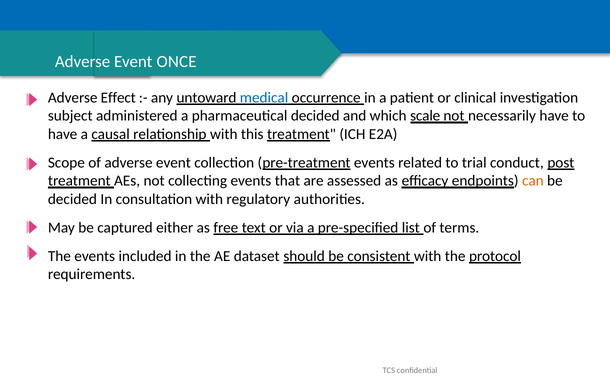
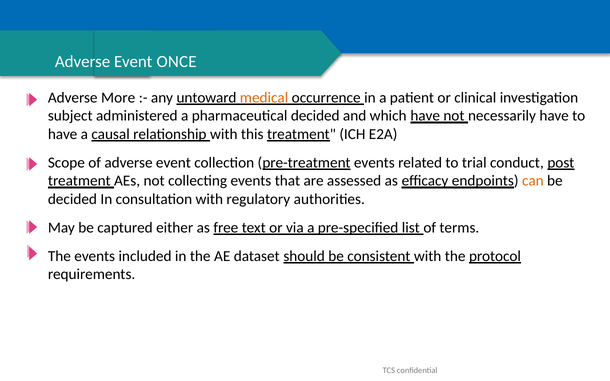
Effect: Effect -> More
medical colour: blue -> orange
which scale: scale -> have
